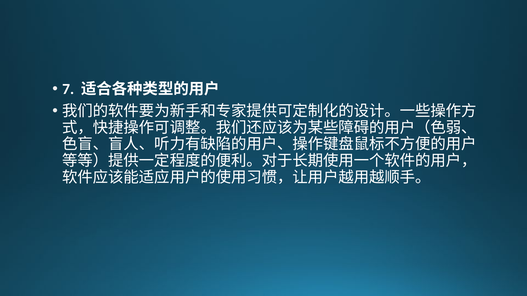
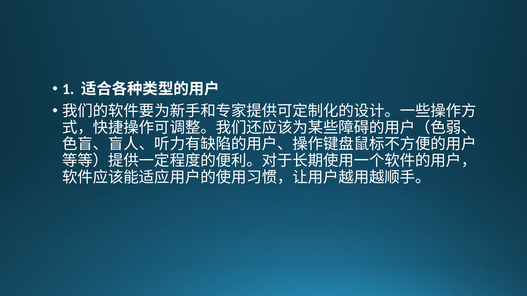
7: 7 -> 1
